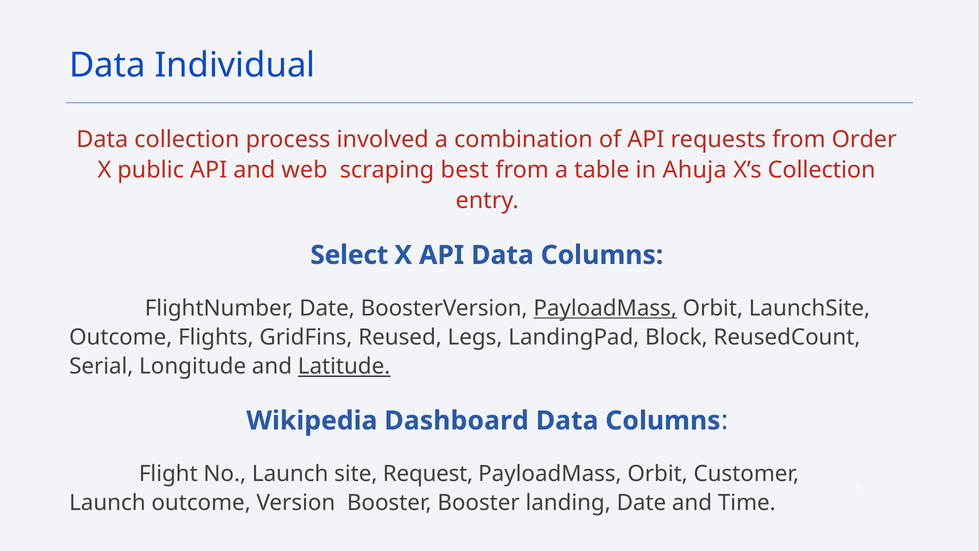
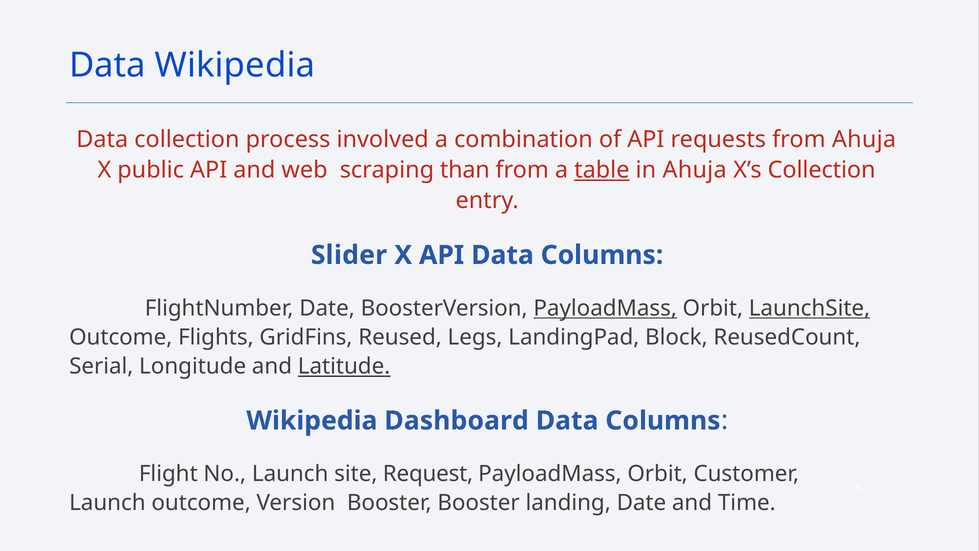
Data Individual: Individual -> Wikipedia
from Order: Order -> Ahuja
best: best -> than
table underline: none -> present
Select: Select -> Slider
LaunchSite underline: none -> present
